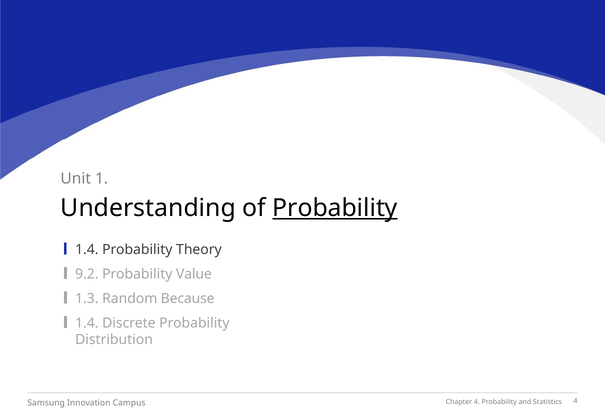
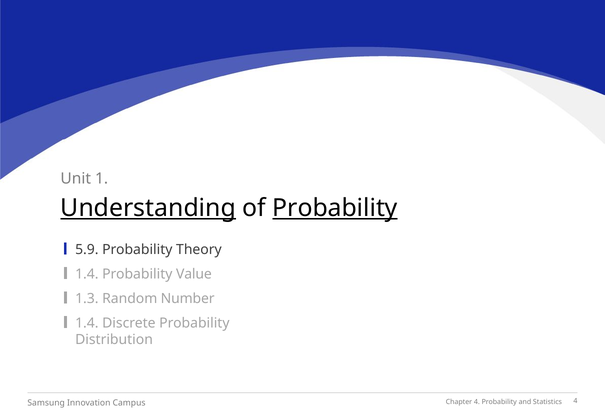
Understanding underline: none -> present
1.4 at (87, 249): 1.4 -> 5.9
9.2 at (87, 274): 9.2 -> 1.4
Because: Because -> Number
